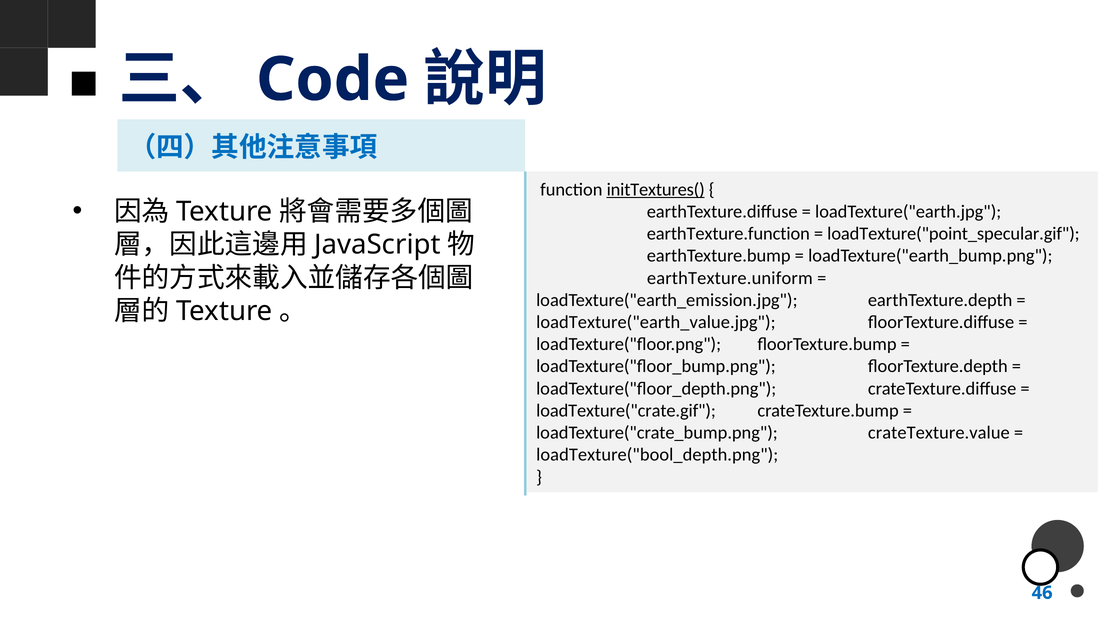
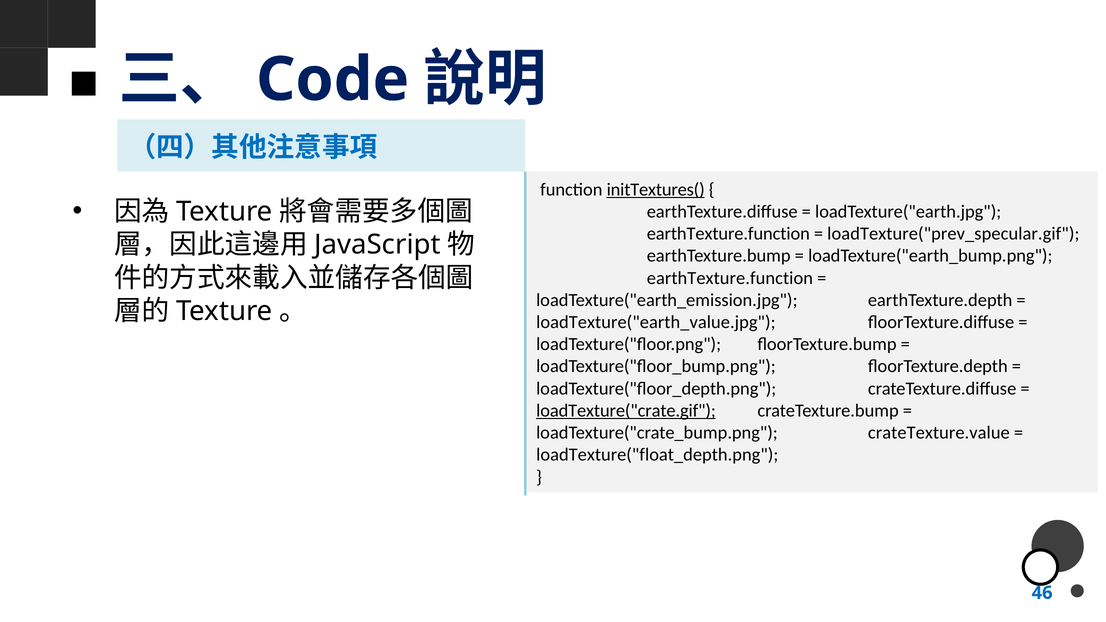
loadTexture("point_specular.gif: loadTexture("point_specular.gif -> loadTexture("prev_specular.gif
earthTexture.uniform at (730, 278): earthTexture.uniform -> earthTexture.function
loadTexture("crate.gif underline: none -> present
loadTexture("bool_depth.png: loadTexture("bool_depth.png -> loadTexture("float_depth.png
